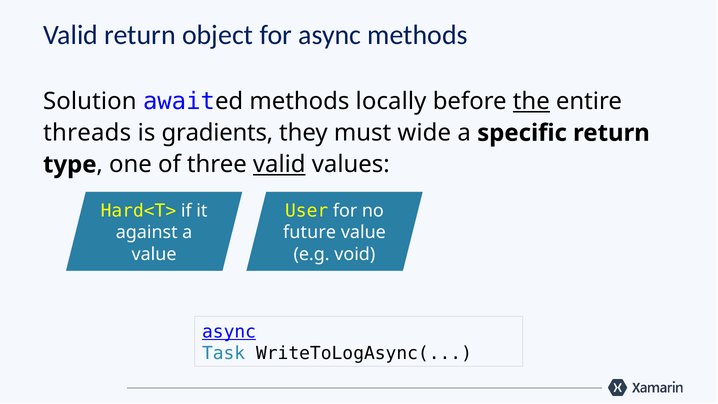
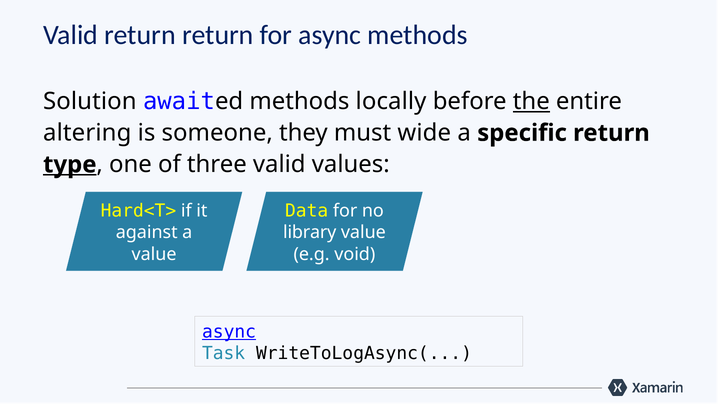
return object: object -> return
threads: threads -> altering
gradients: gradients -> someone
type underline: none -> present
valid at (279, 165) underline: present -> none
User: User -> Data
future: future -> library
